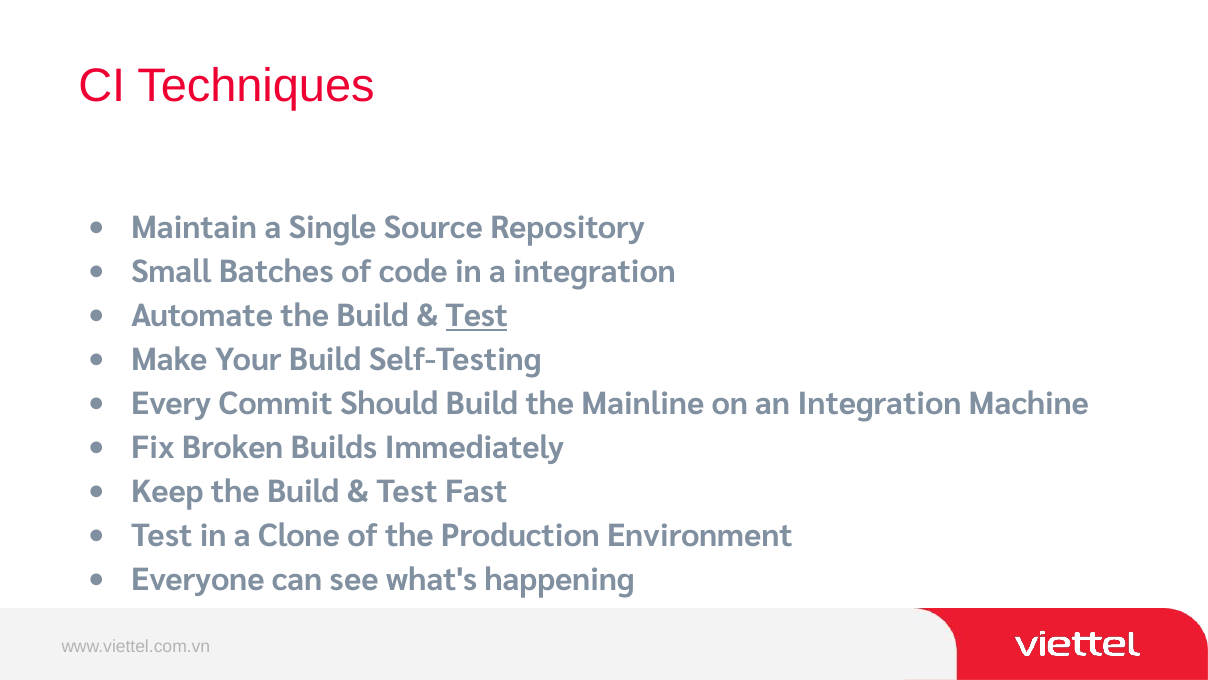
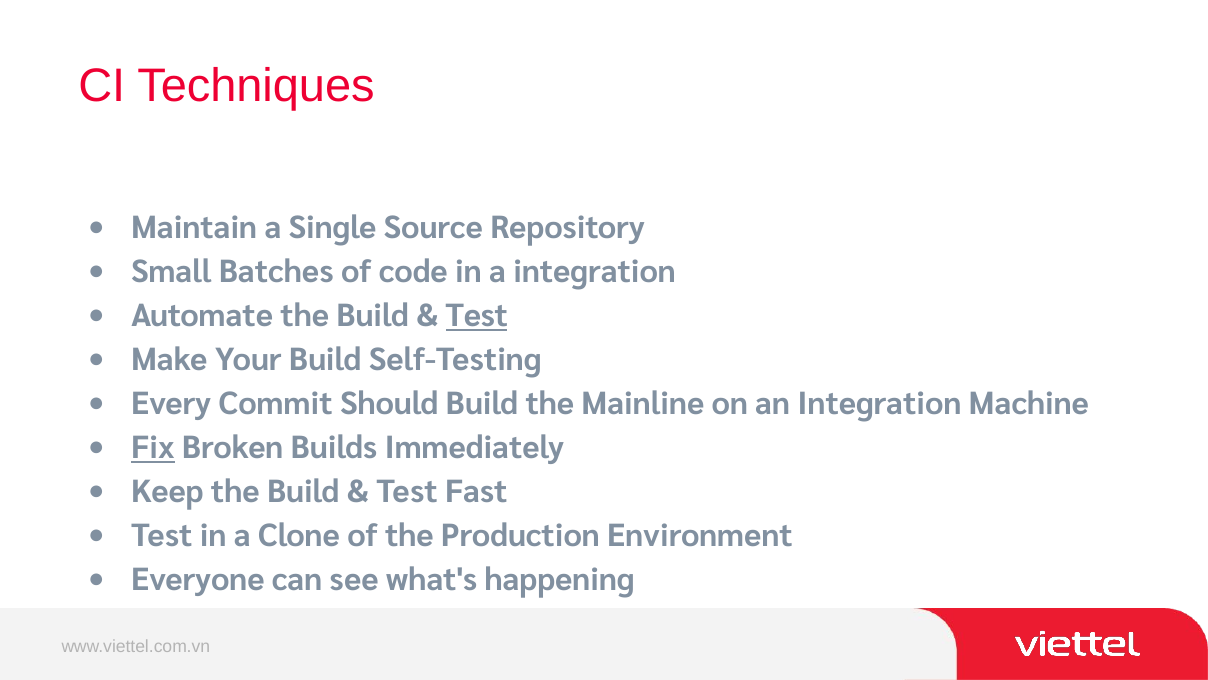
Fix underline: none -> present
